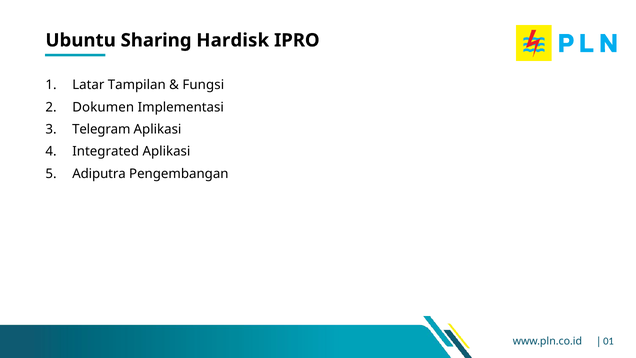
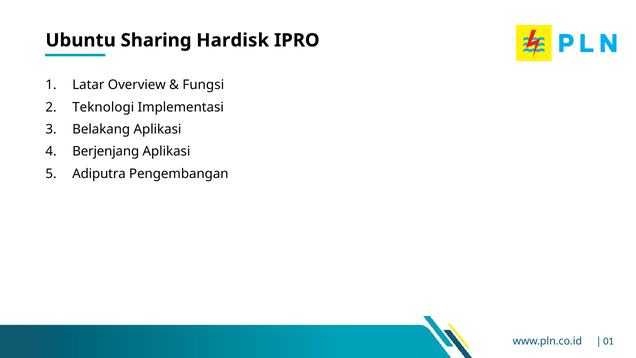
Tampilan: Tampilan -> Overview
Dokumen: Dokumen -> Teknologi
Telegram: Telegram -> Belakang
Integrated: Integrated -> Berjenjang
